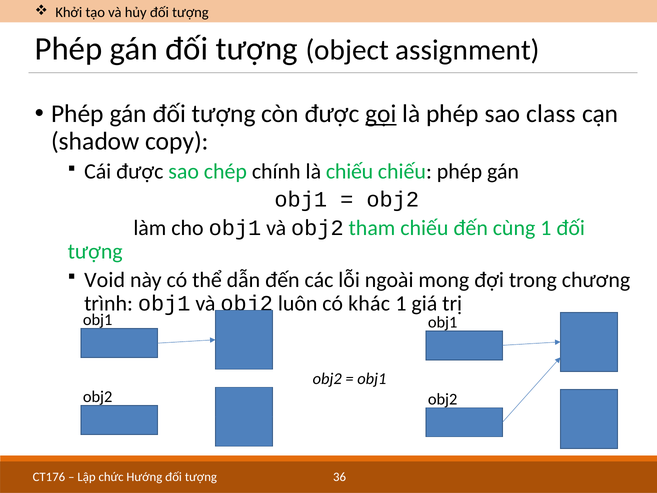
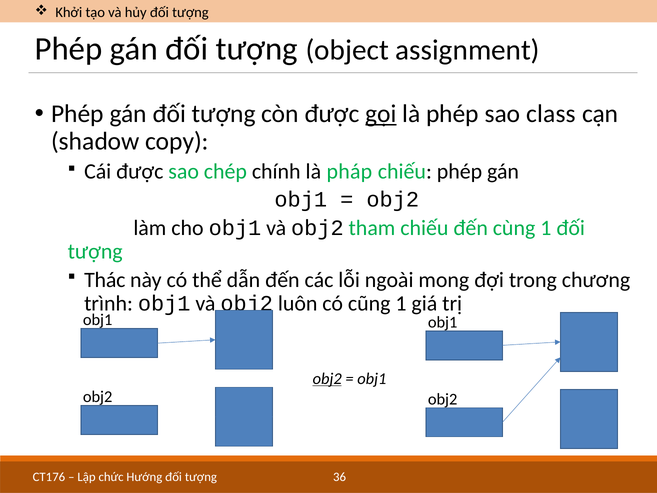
là chiếu: chiếu -> pháp
Void: Void -> Thác
khác: khác -> cũng
obj2 at (327, 378) underline: none -> present
